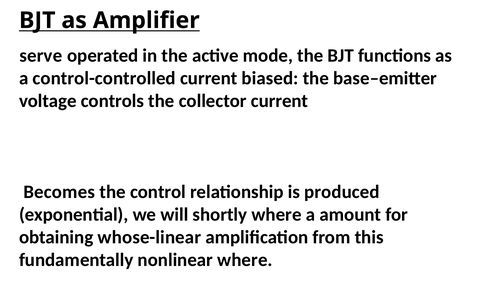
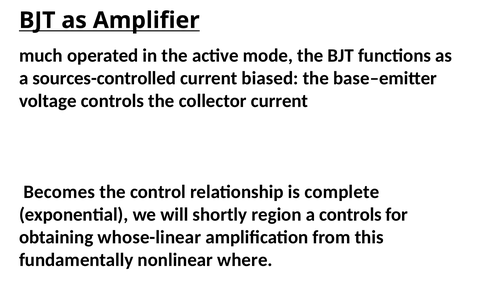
serve: serve -> much
control-controlled: control-controlled -> sources-controlled
produced: produced -> complete
shortly where: where -> region
a amount: amount -> controls
